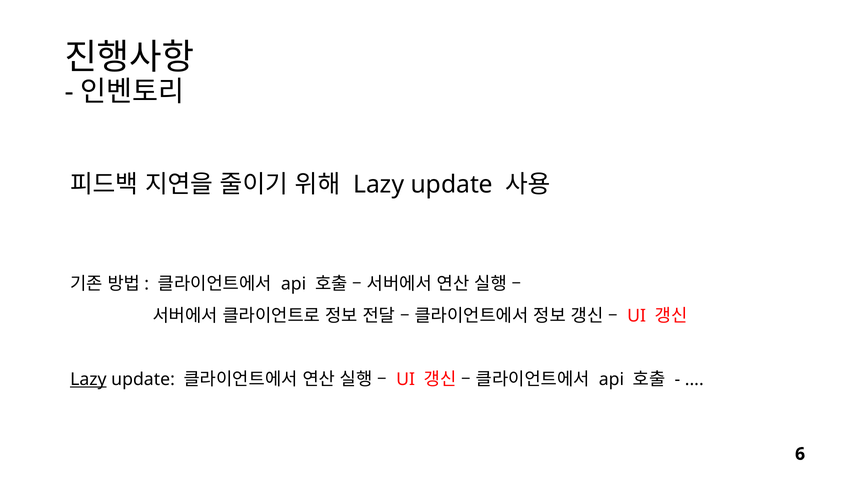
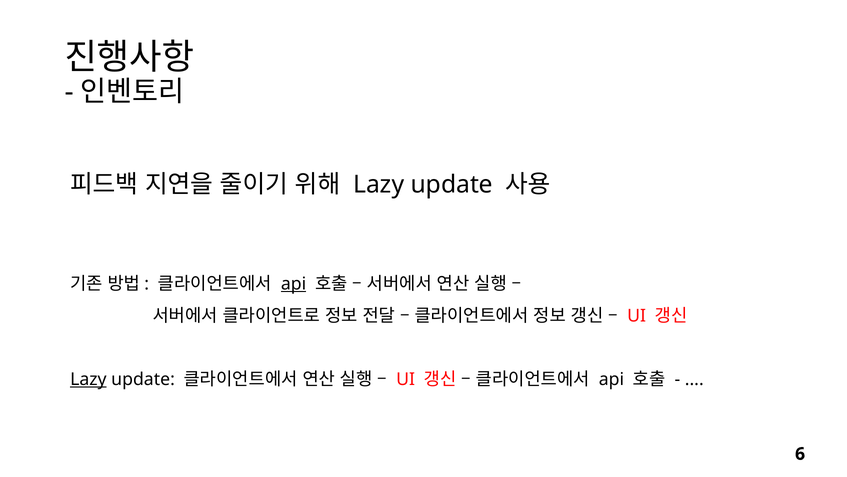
api at (294, 284) underline: none -> present
